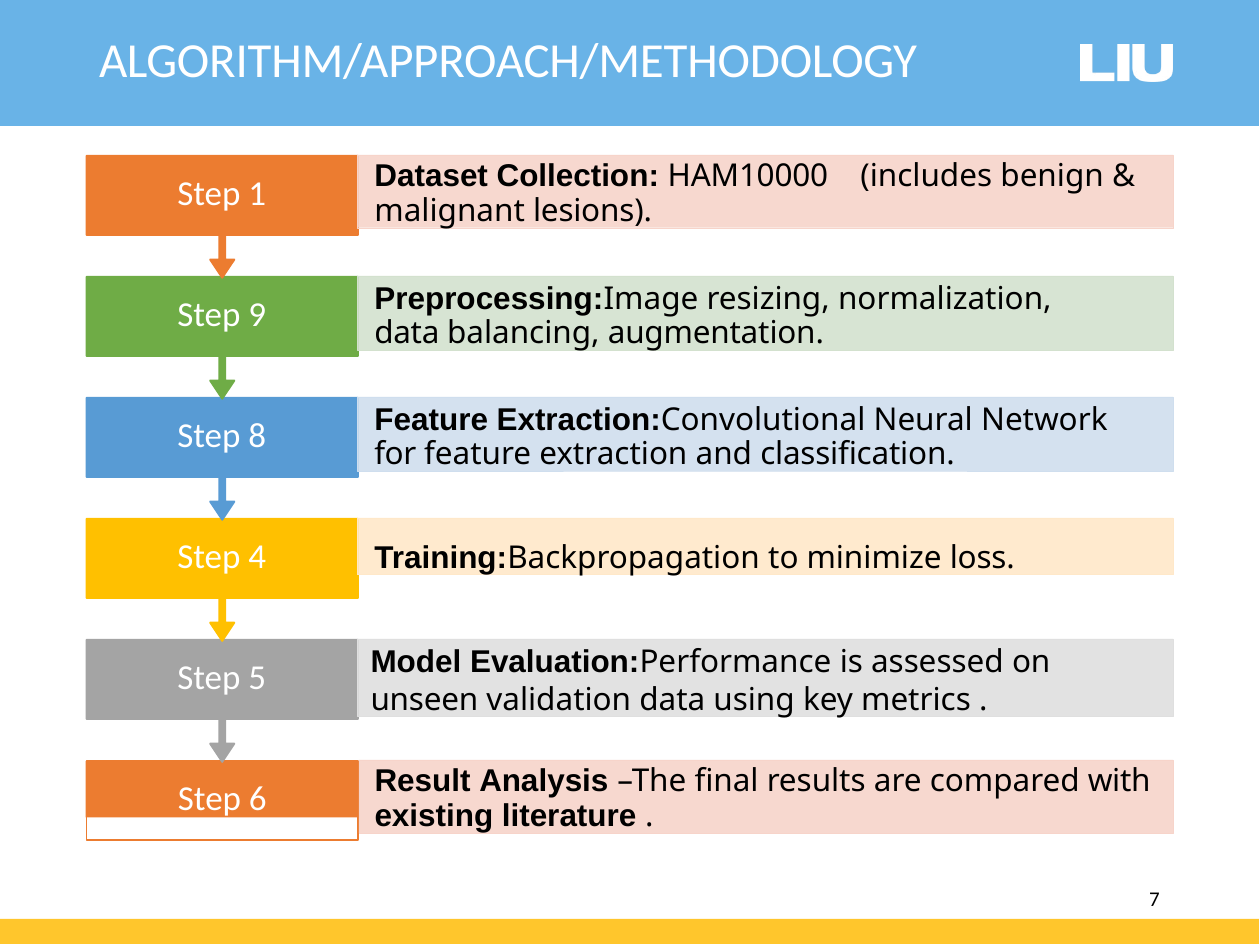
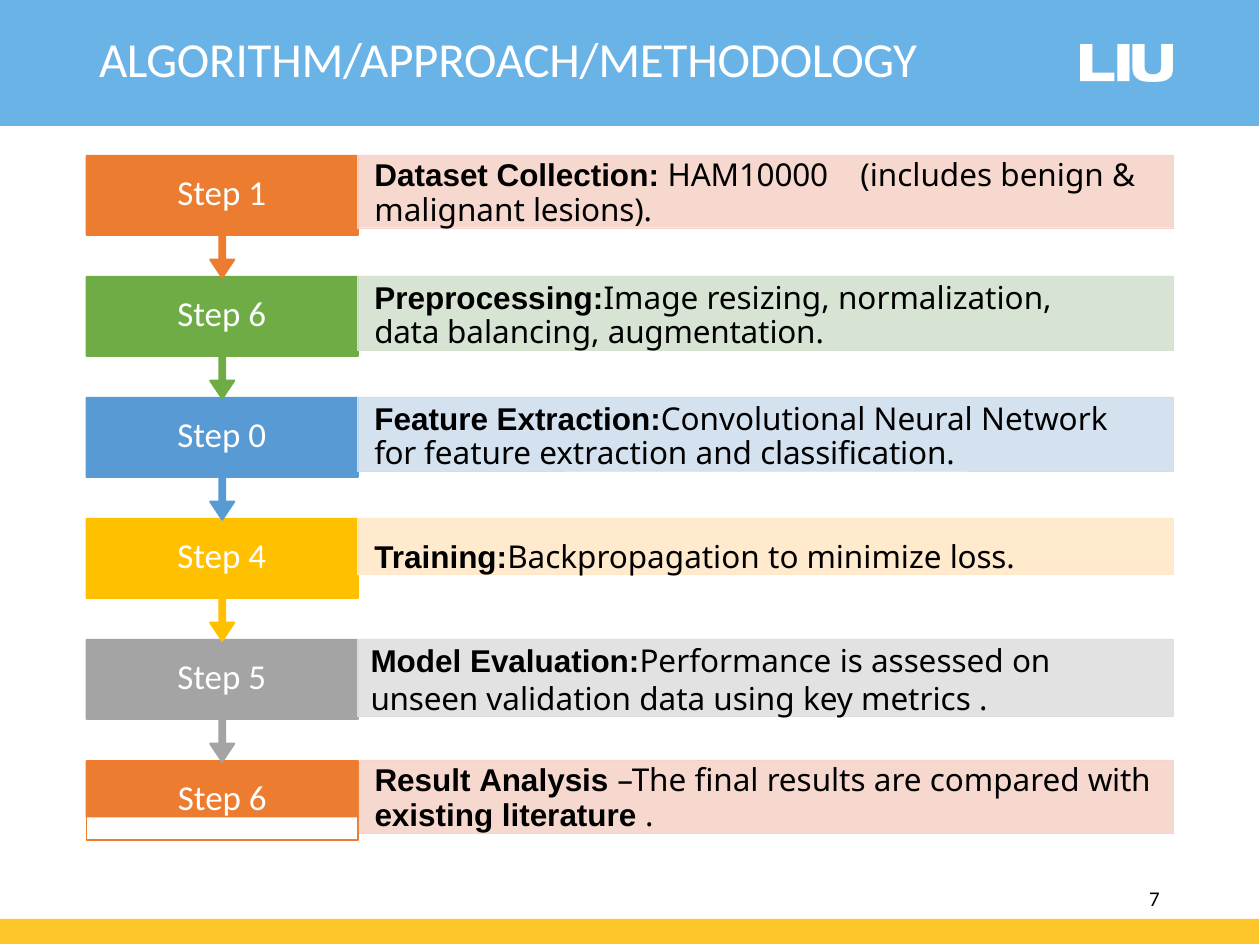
9 at (257, 315): 9 -> 6
8: 8 -> 0
